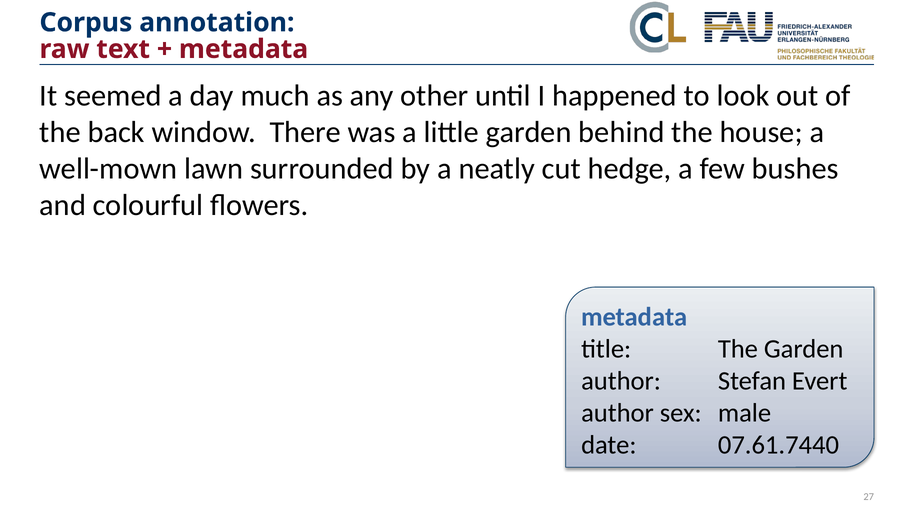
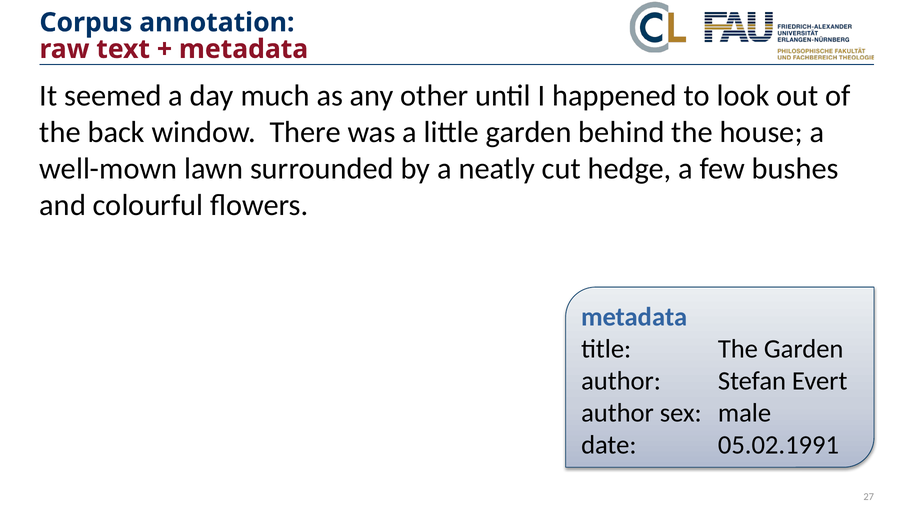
07.61.7440: 07.61.7440 -> 05.02.1991
